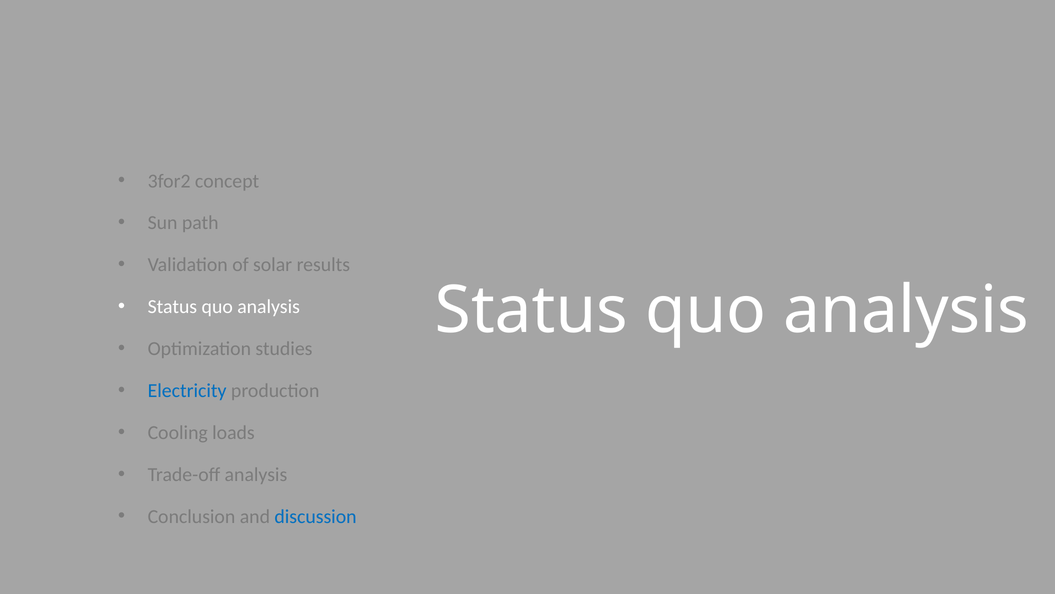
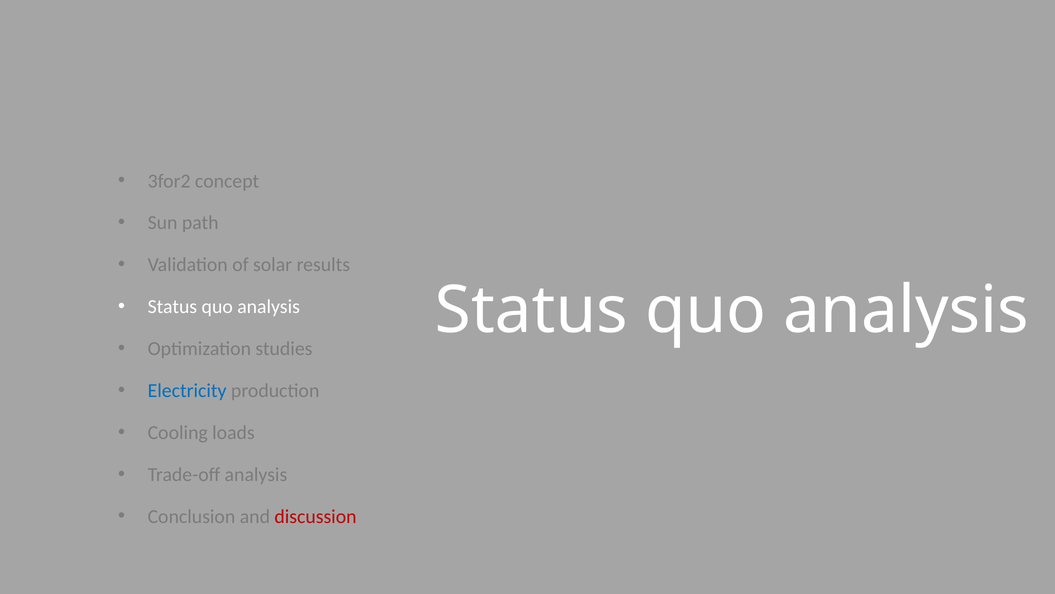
discussion colour: blue -> red
